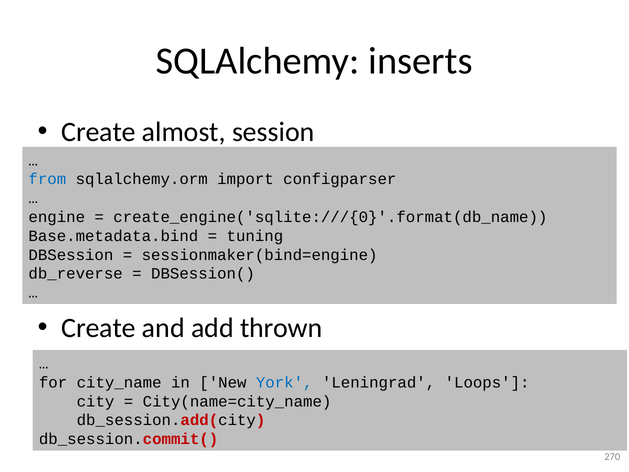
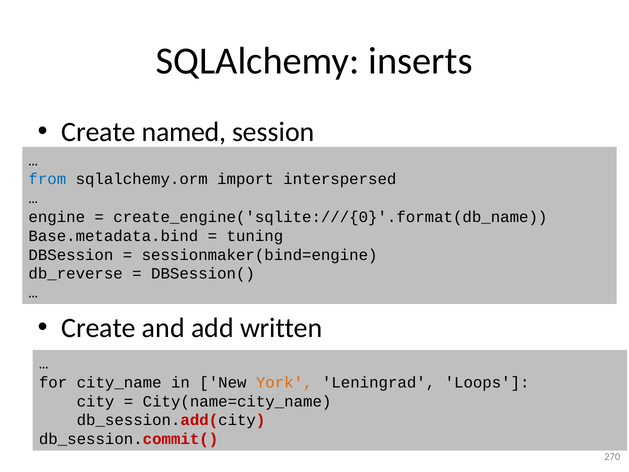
almost: almost -> named
configparser: configparser -> interspersed
thrown: thrown -> written
York colour: blue -> orange
